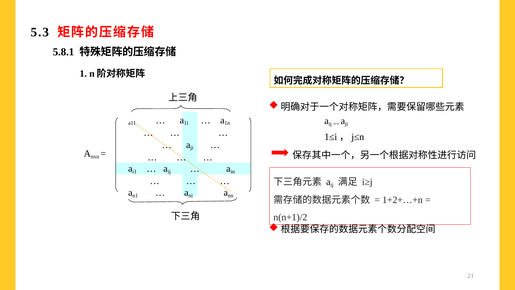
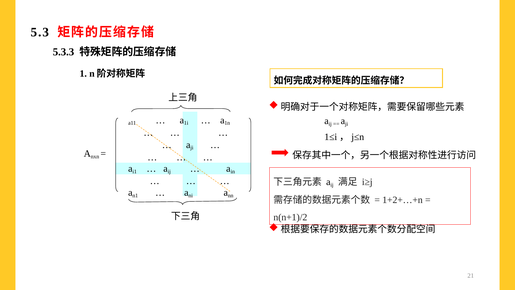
5.8.1: 5.8.1 -> 5.3.3
